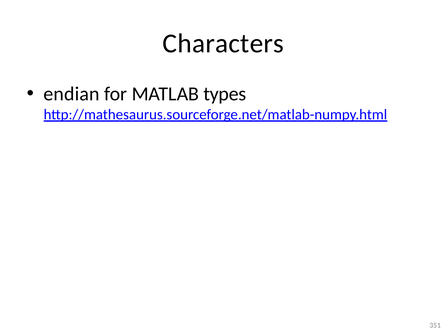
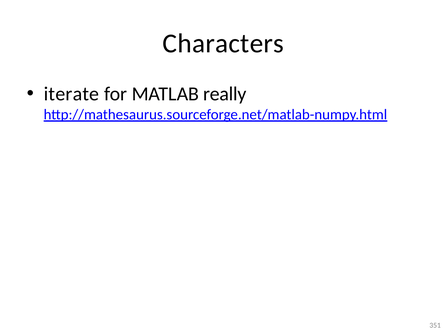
endian: endian -> iterate
types: types -> really
